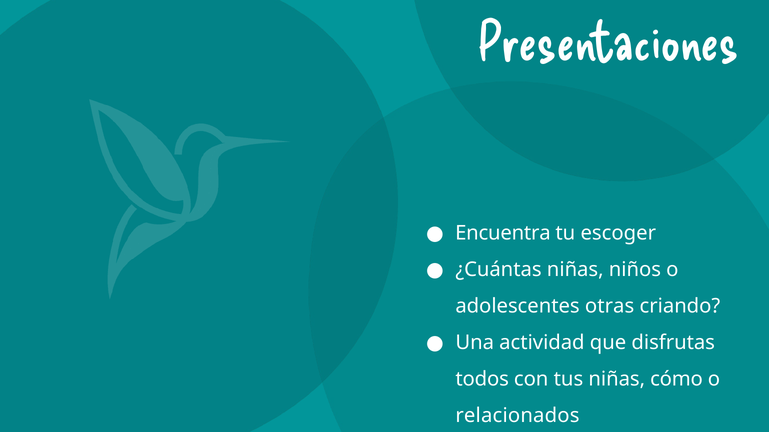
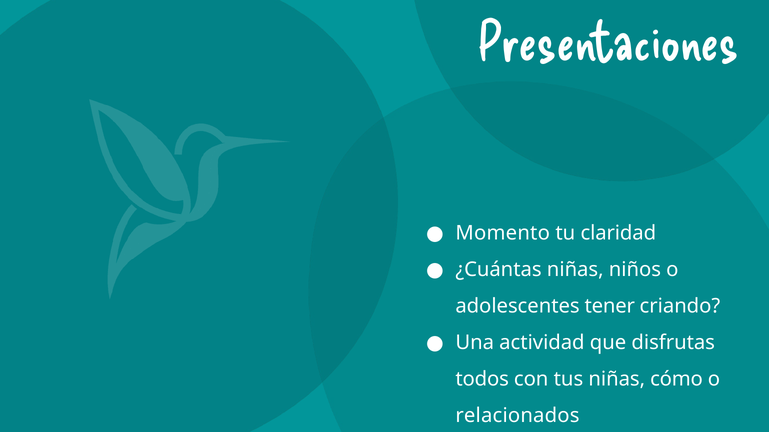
Encuentra: Encuentra -> Momento
escoger: escoger -> claridad
otras: otras -> tener
